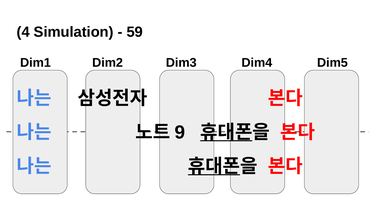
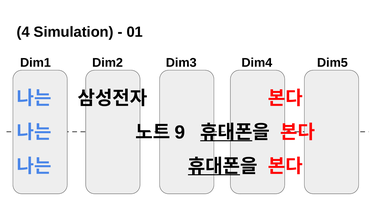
59: 59 -> 01
